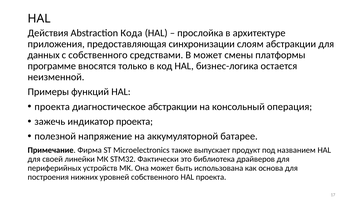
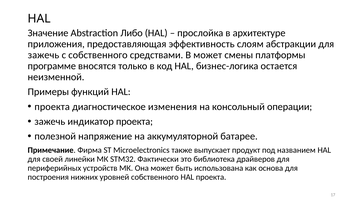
Действия: Действия -> Значение
Кода: Кода -> Либо
синхронизации: синхронизации -> эффективность
данных at (44, 55): данных -> зажечь
диагностическое абстракции: абстракции -> изменения
операция: операция -> операции
